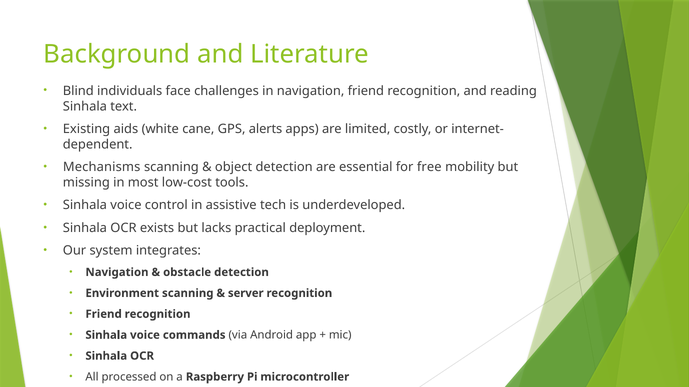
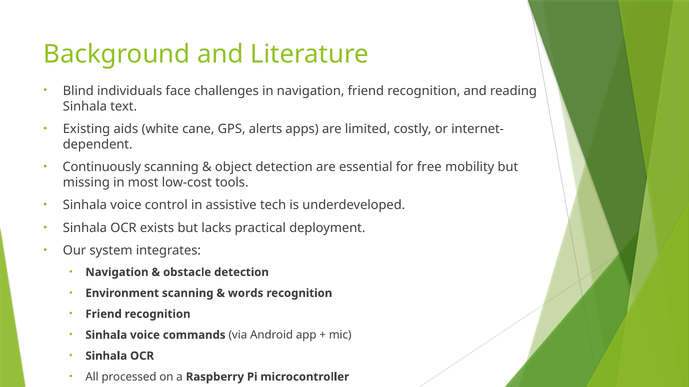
Mechanisms: Mechanisms -> Continuously
server: server -> words
